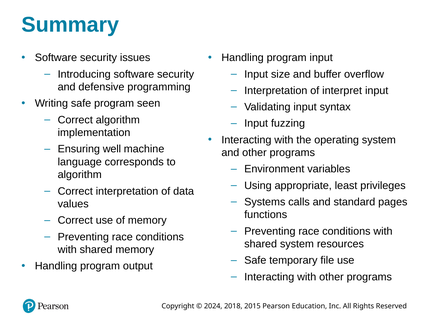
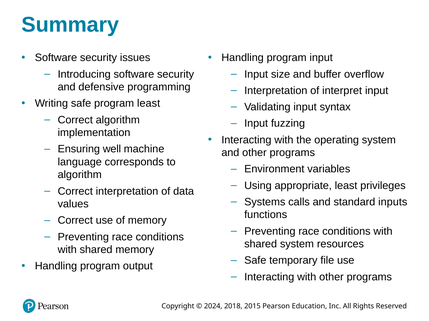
program seen: seen -> least
pages: pages -> inputs
